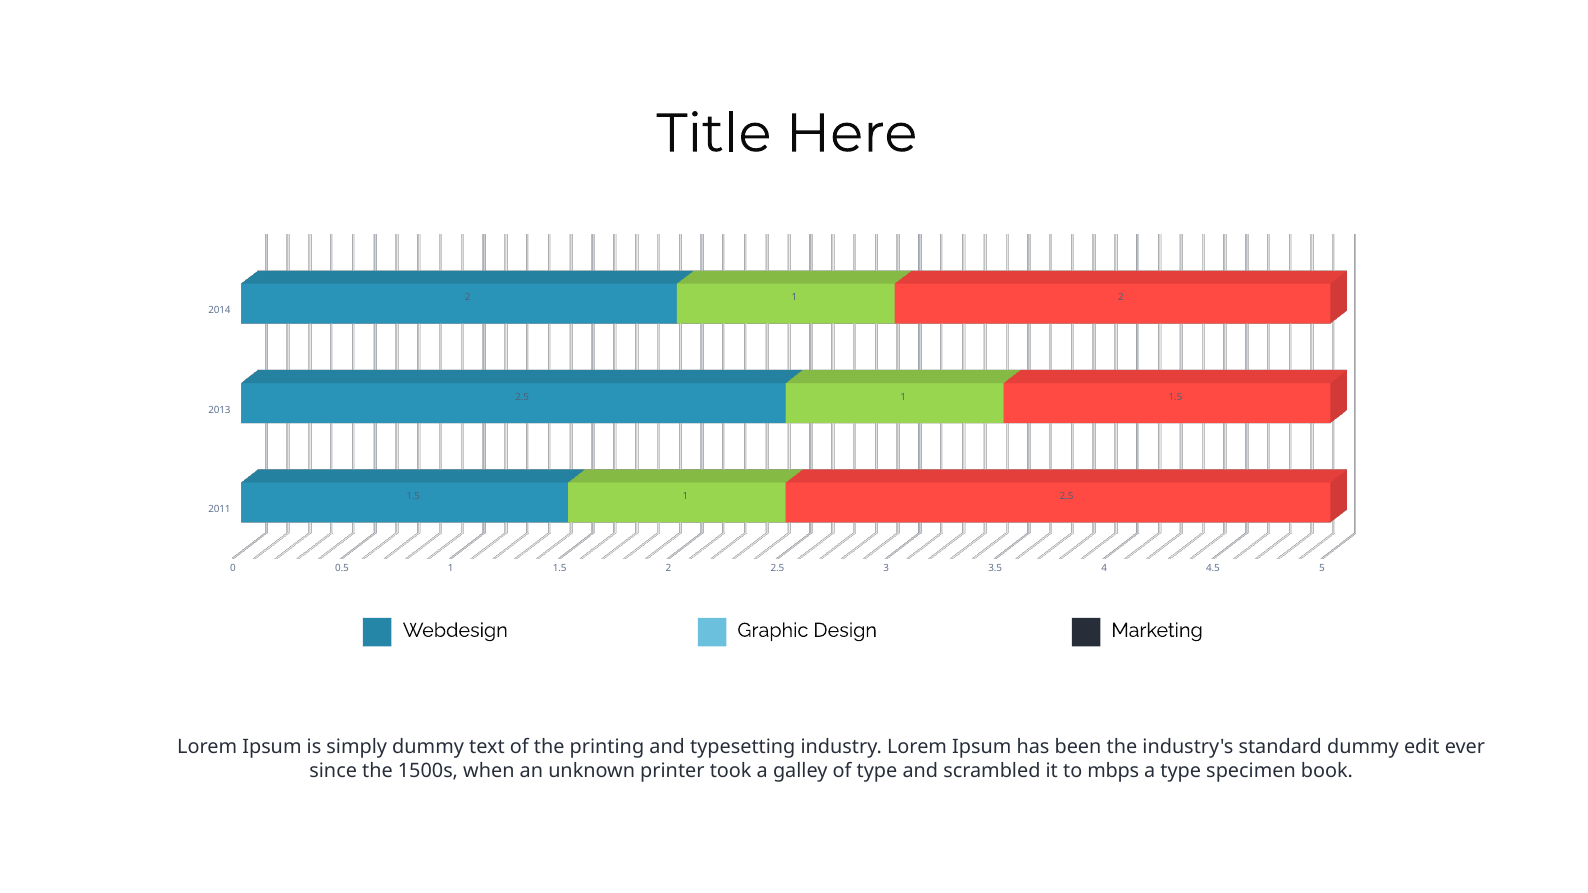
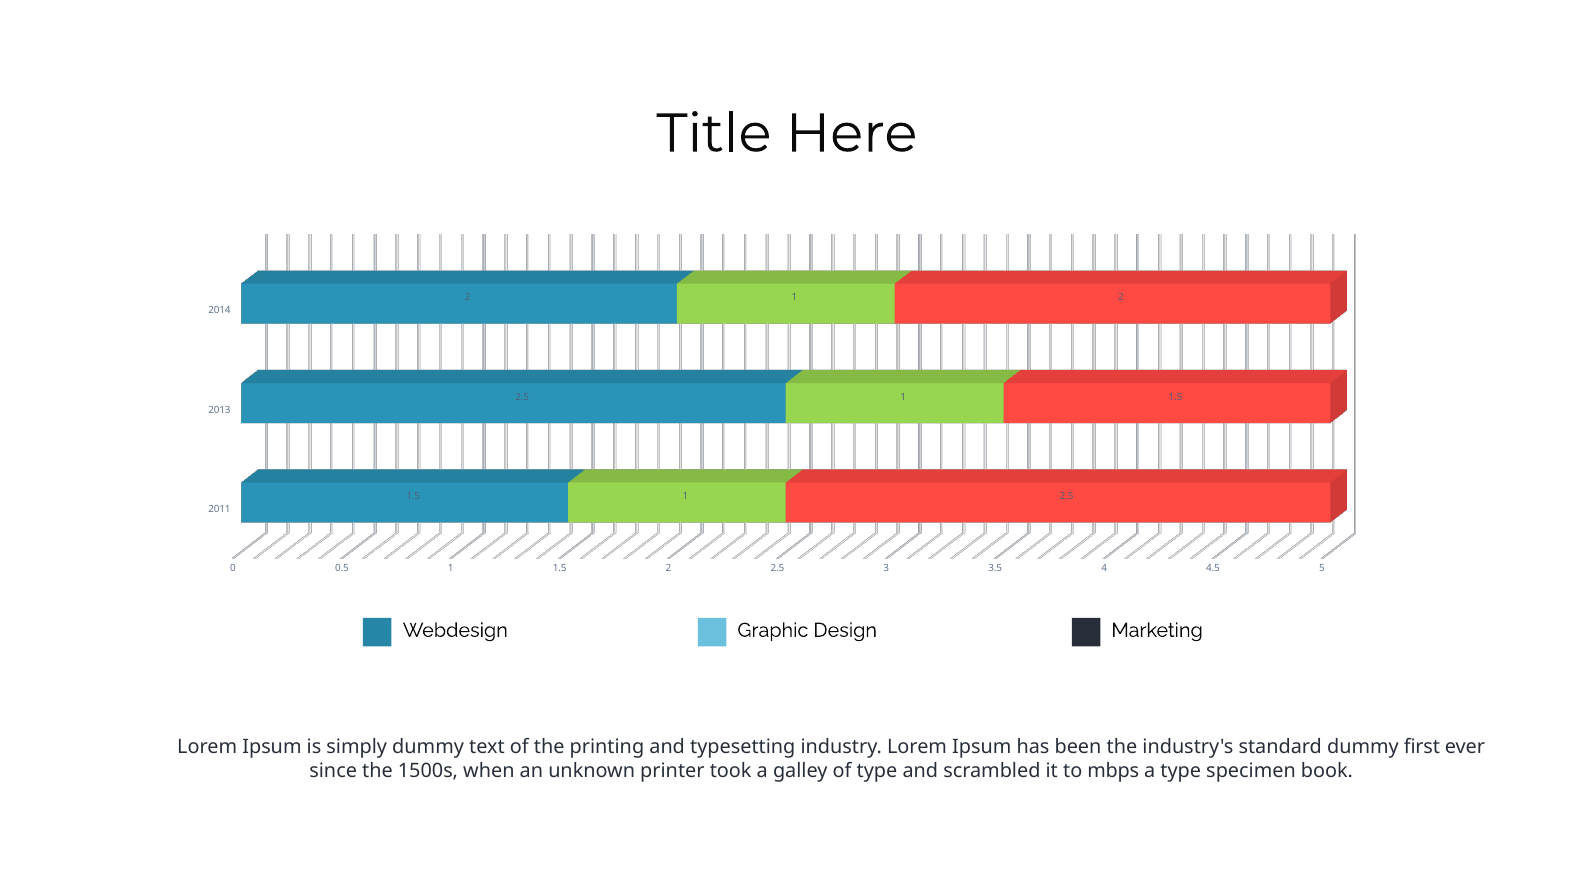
edit: edit -> first
